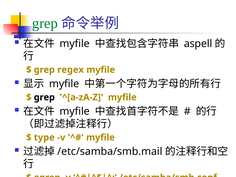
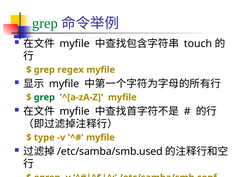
aspell: aspell -> touch
grep at (44, 97) colour: black -> green
/etc/samba/smb.mail: /etc/samba/smb.mail -> /etc/samba/smb.used
